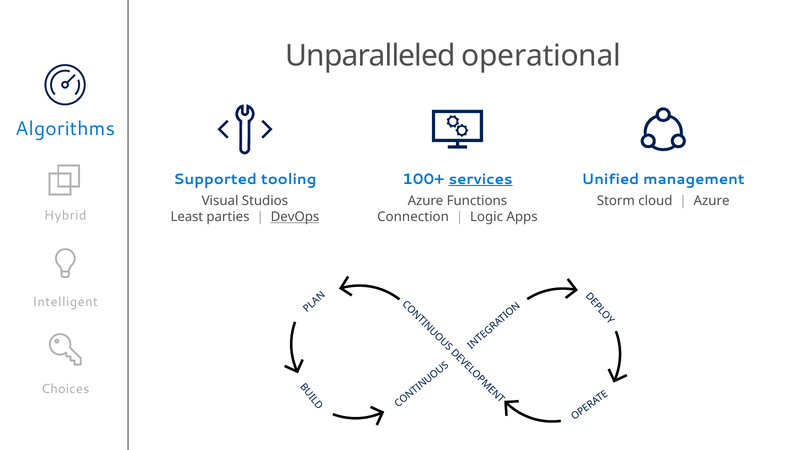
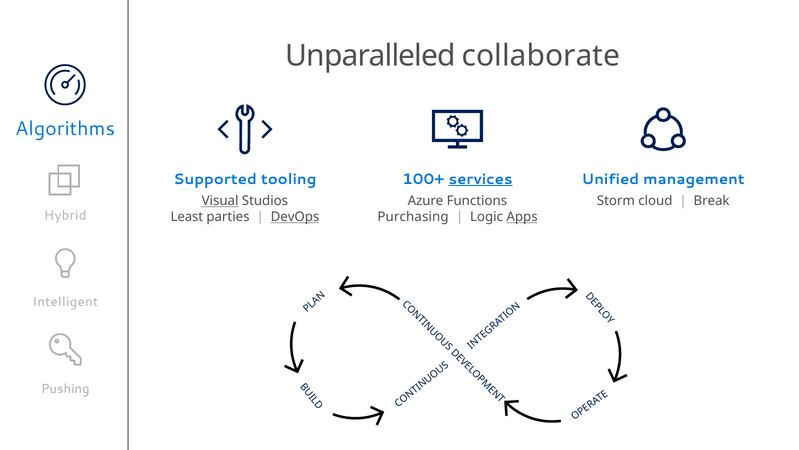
operational: operational -> collaborate
Visual underline: none -> present
Azure at (712, 201): Azure -> Break
Connection: Connection -> Purchasing
Apps underline: none -> present
Choices: Choices -> Pushing
